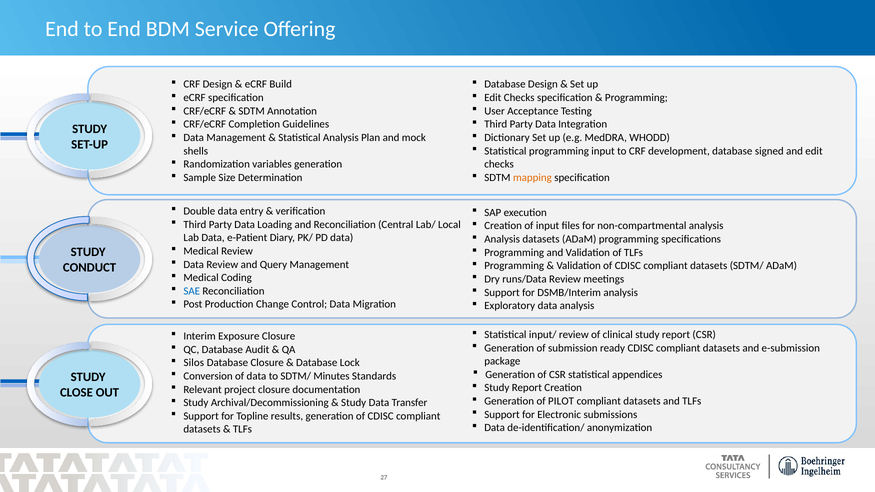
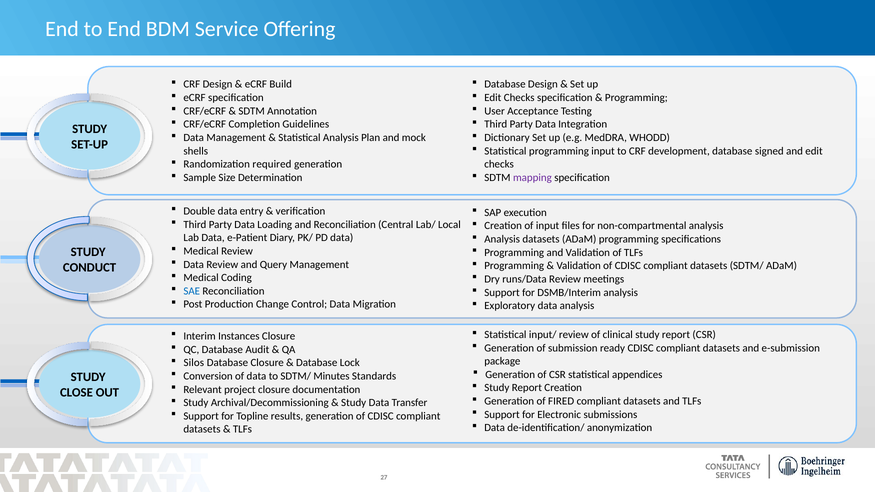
variables: variables -> required
mapping colour: orange -> purple
Exposure: Exposure -> Instances
PILOT: PILOT -> FIRED
